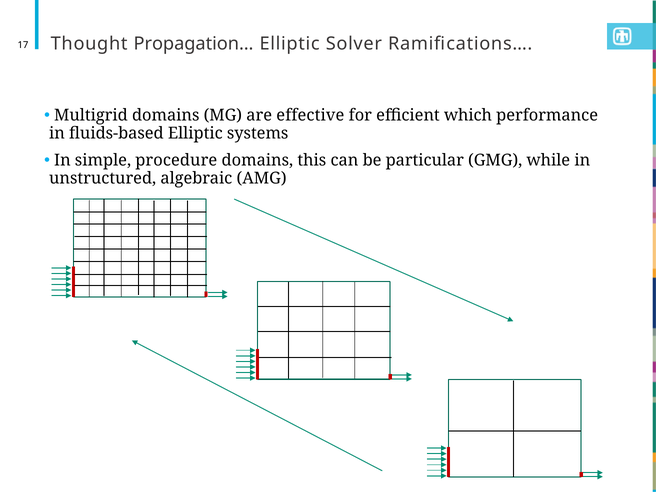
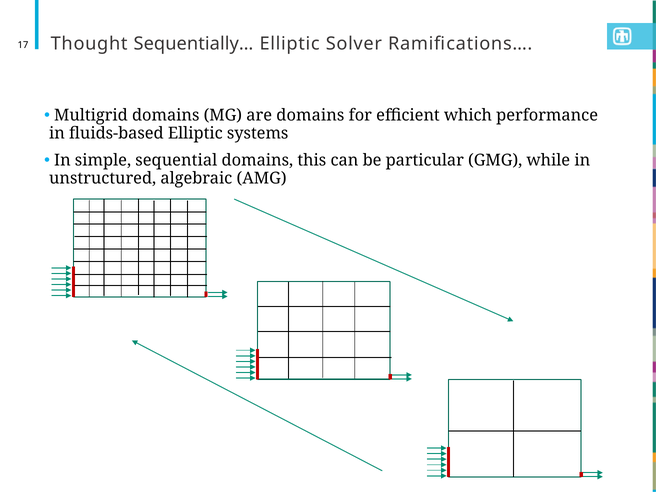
Propagation…: Propagation… -> Sequentially…
are effective: effective -> domains
procedure: procedure -> sequential
